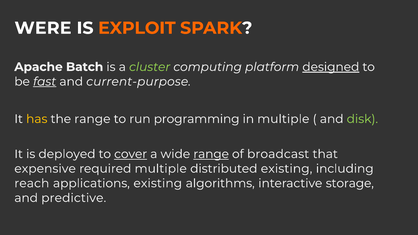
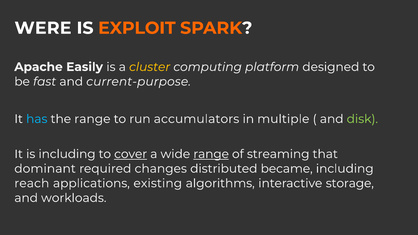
Batch: Batch -> Easily
cluster colour: light green -> yellow
designed underline: present -> none
fast underline: present -> none
has colour: yellow -> light blue
programming: programming -> accumulators
is deployed: deployed -> including
broadcast: broadcast -> streaming
expensive: expensive -> dominant
required multiple: multiple -> changes
distributed existing: existing -> became
predictive: predictive -> workloads
